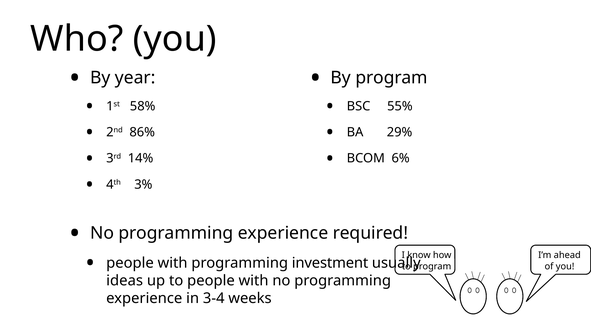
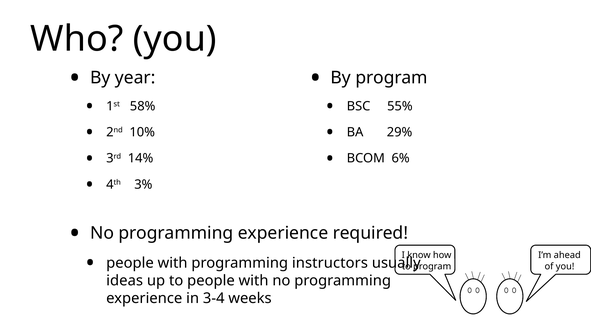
86%: 86% -> 10%
investment: investment -> instructors
